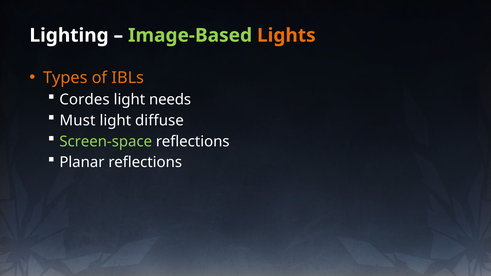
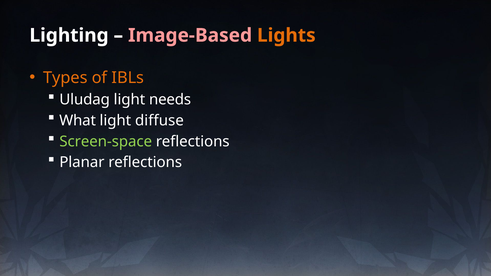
Image-Based colour: light green -> pink
Cordes: Cordes -> Uludag
Must: Must -> What
